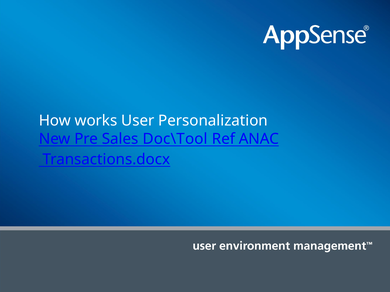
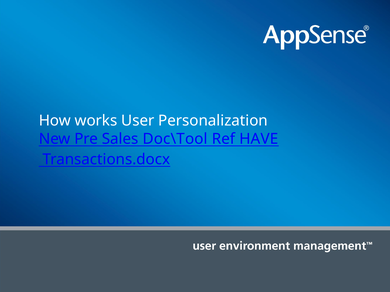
ANAC: ANAC -> HAVE
